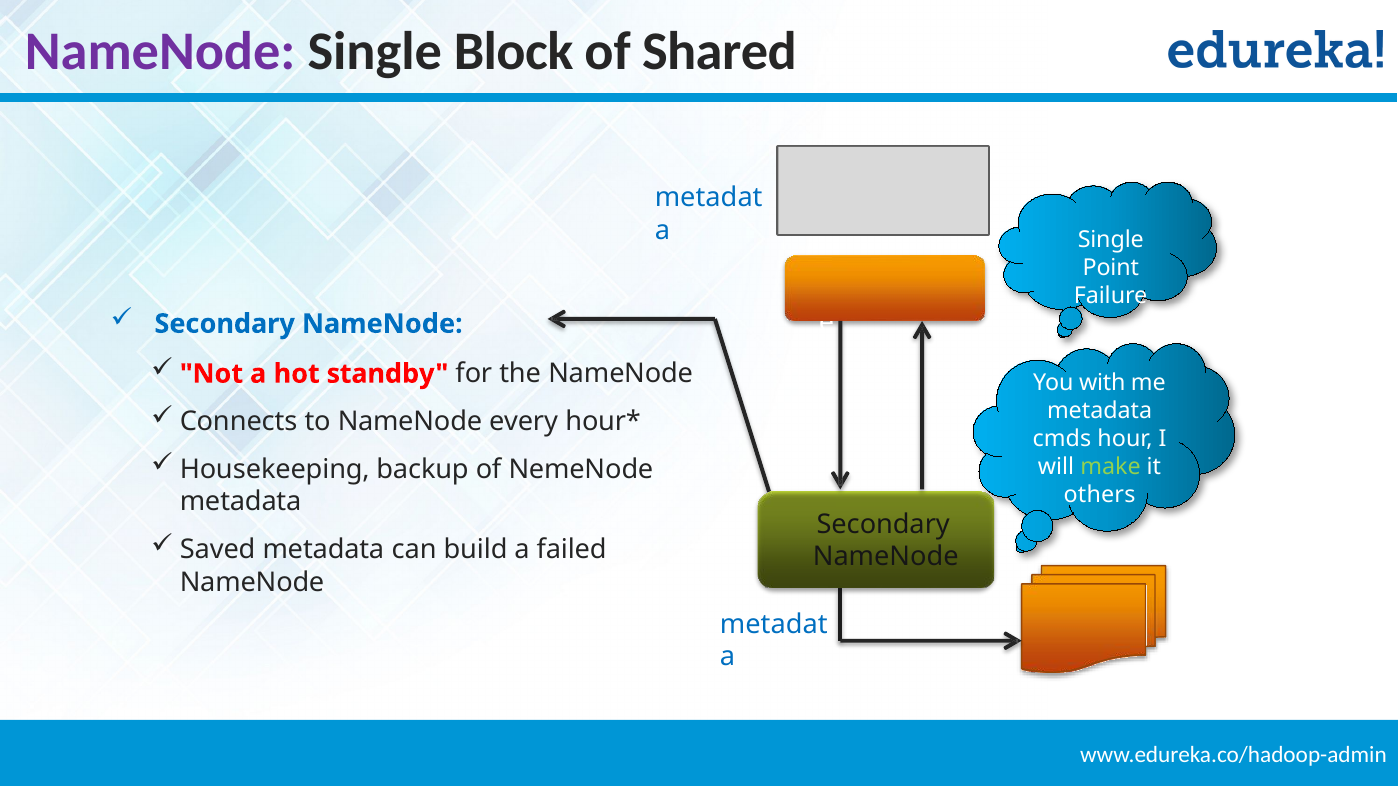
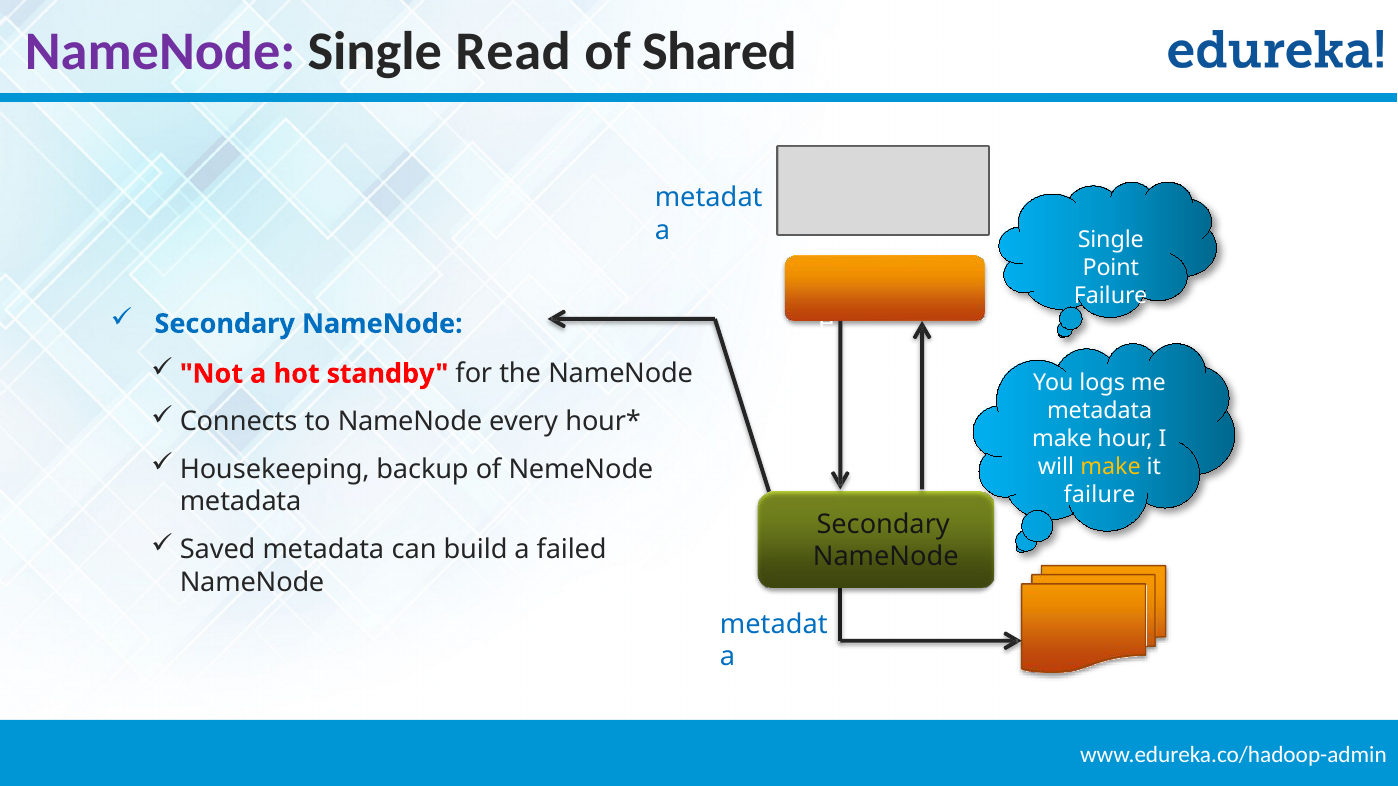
Block: Block -> Read
with: with -> logs
cmds at (1062, 439): cmds -> make
make at (1110, 467) colour: light green -> yellow
others at (1100, 495): others -> failure
